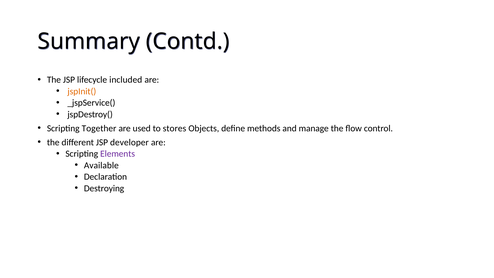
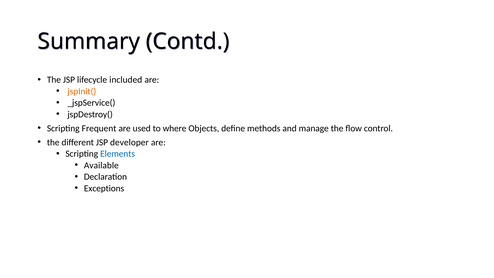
Together: Together -> Frequent
stores: stores -> where
Elements colour: purple -> blue
Destroying: Destroying -> Exceptions
